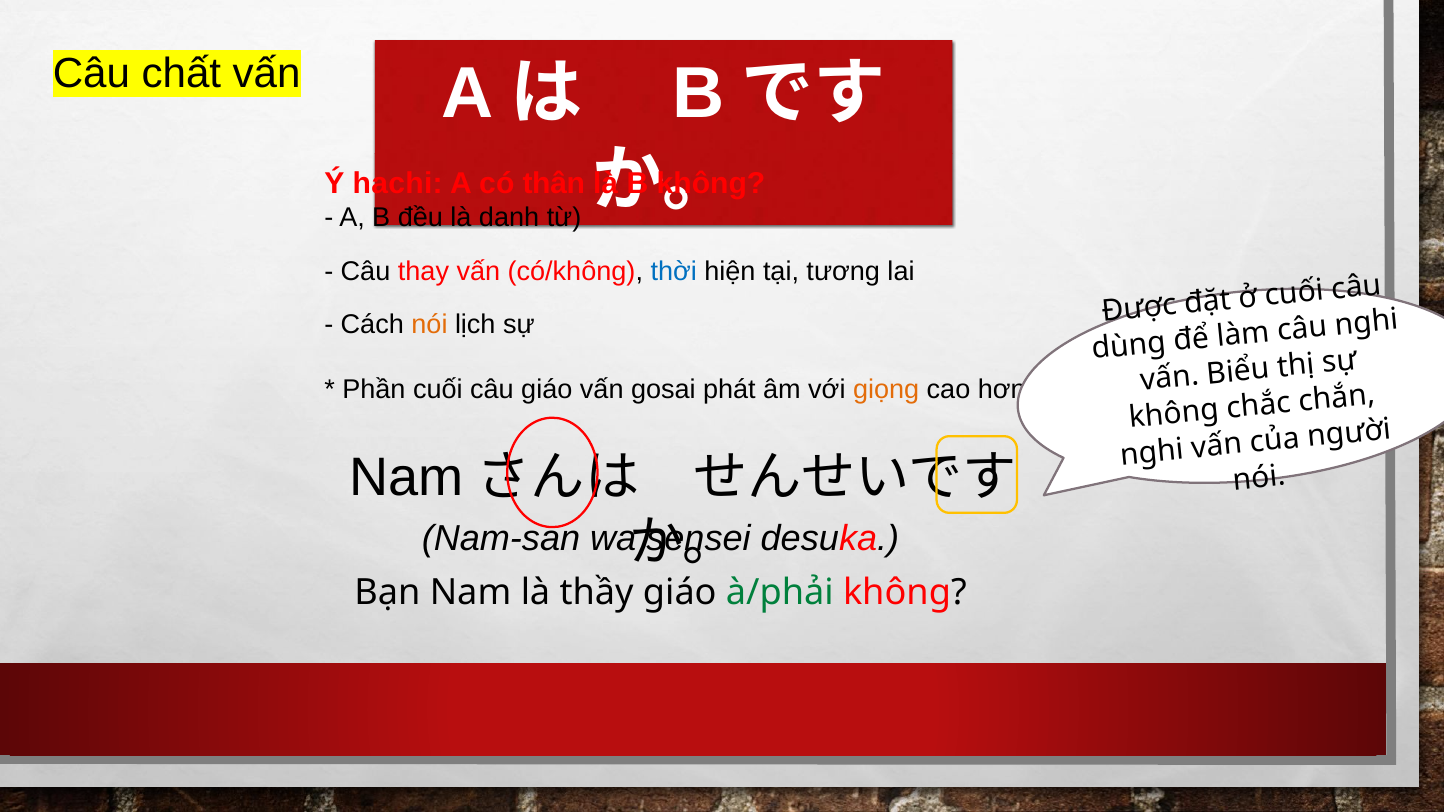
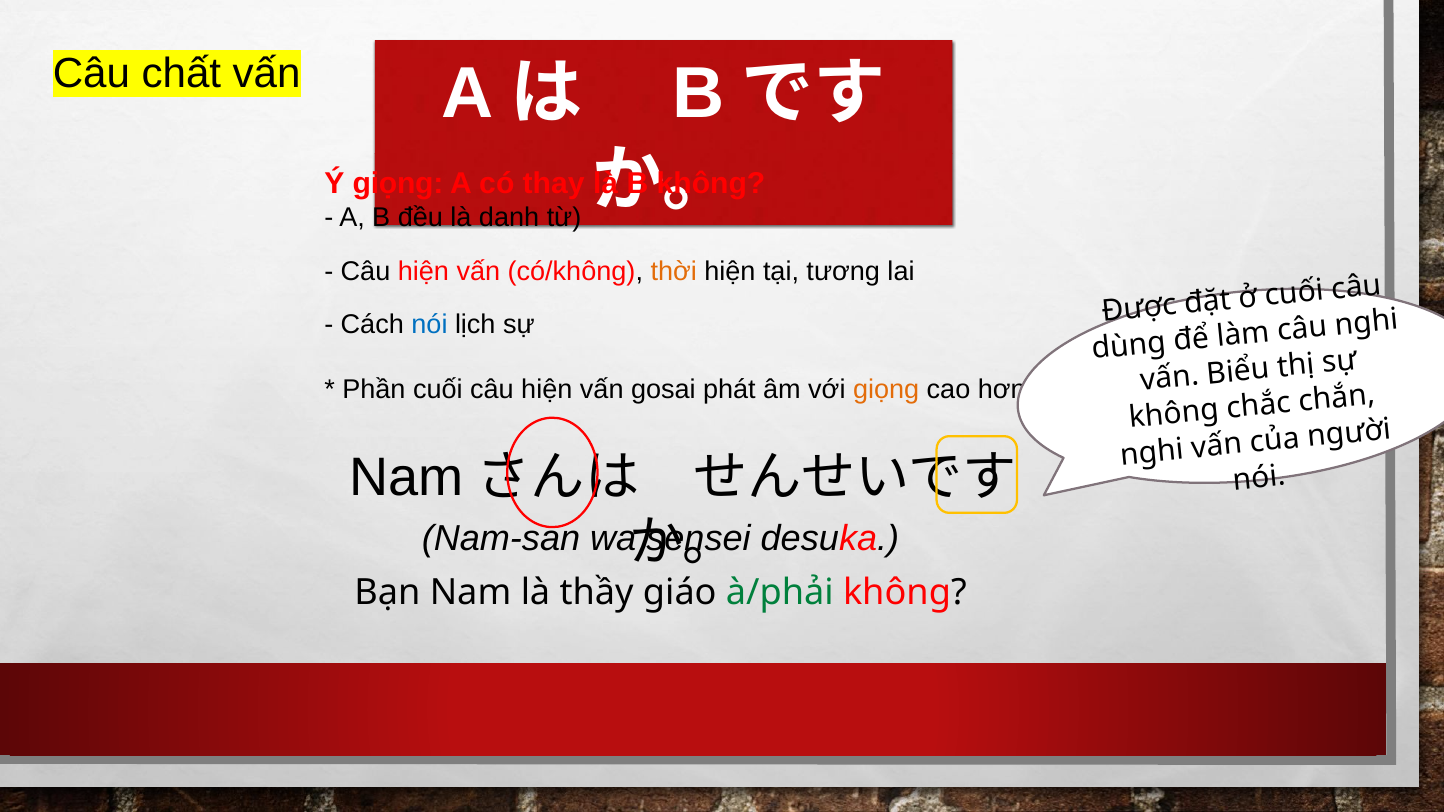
Ý hachi: hachi -> giọng
thân: thân -> thay
thay at (423, 272): thay -> hiện
thời colour: blue -> orange
nói at (429, 325) colour: orange -> blue
cuối câu giáo: giáo -> hiện
